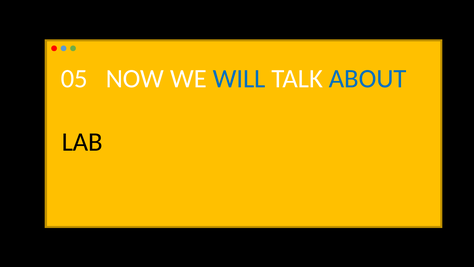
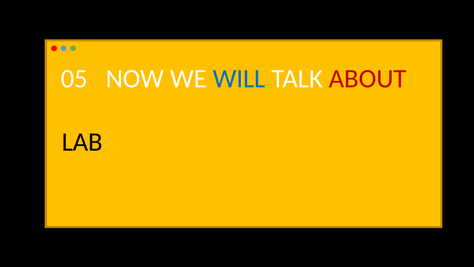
ABOUT colour: blue -> red
